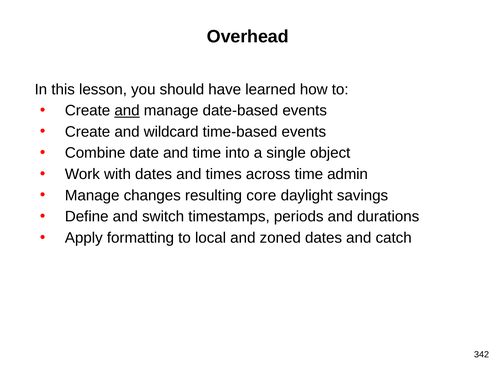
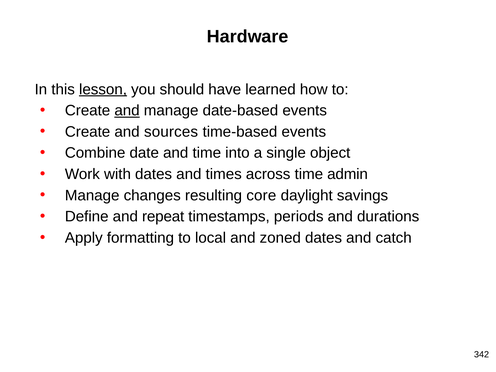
Overhead: Overhead -> Hardware
lesson underline: none -> present
wildcard: wildcard -> sources
switch: switch -> repeat
